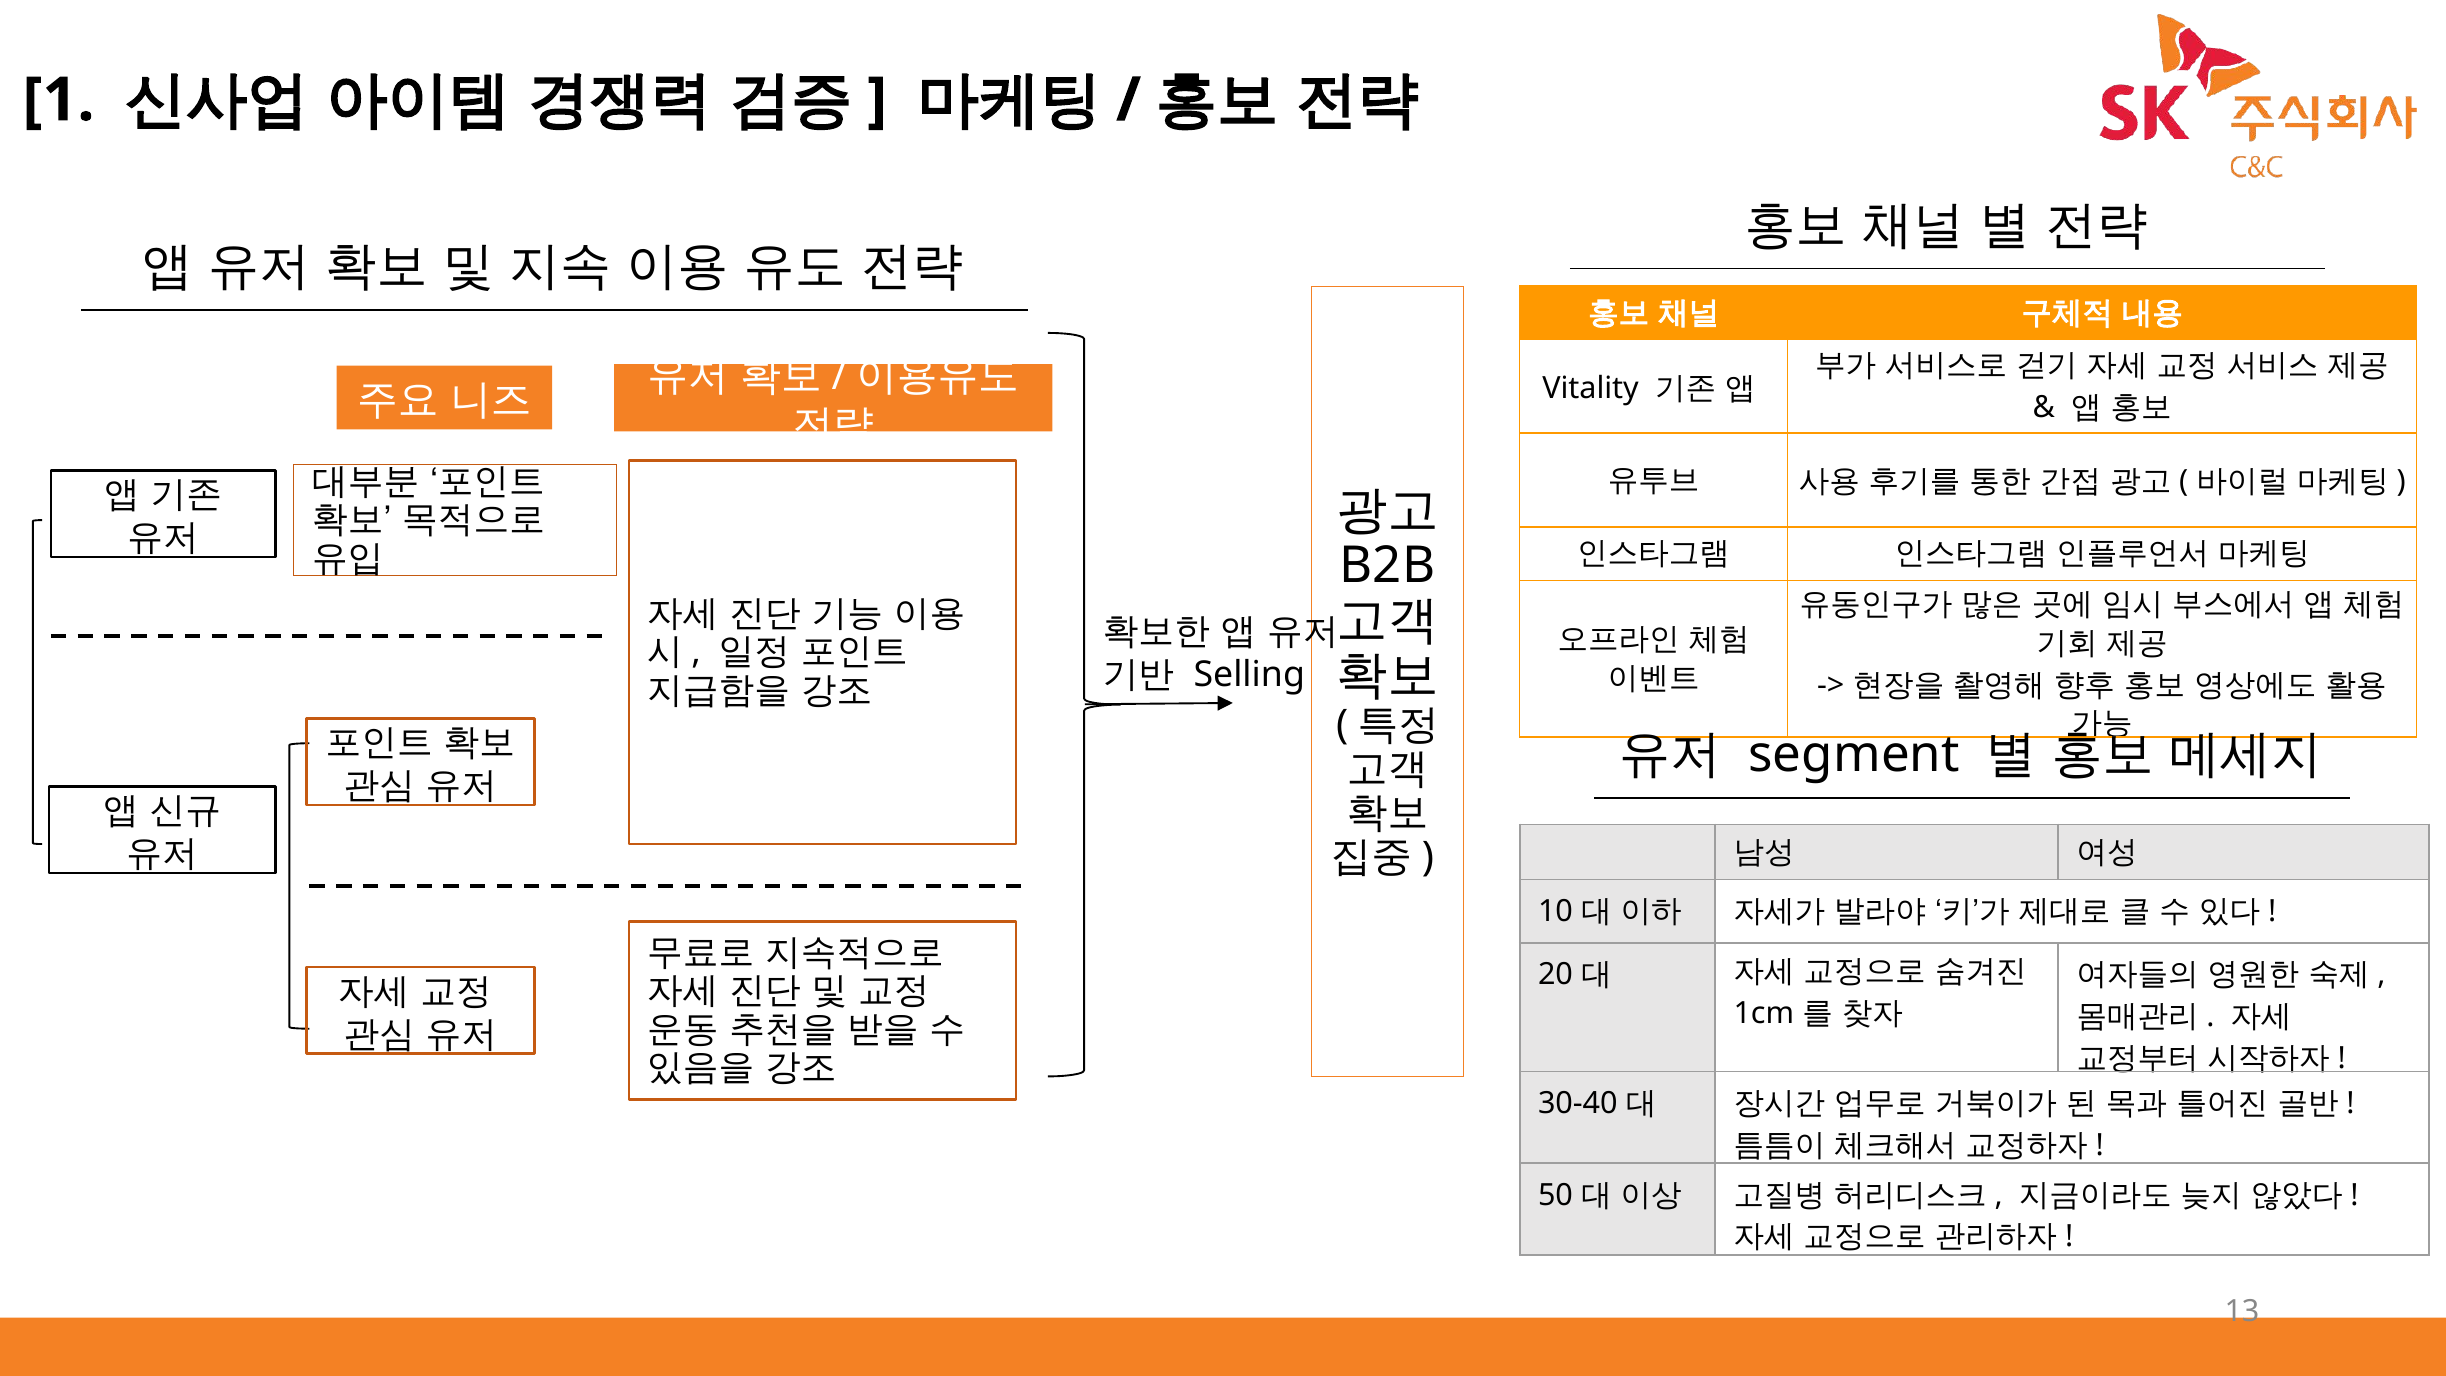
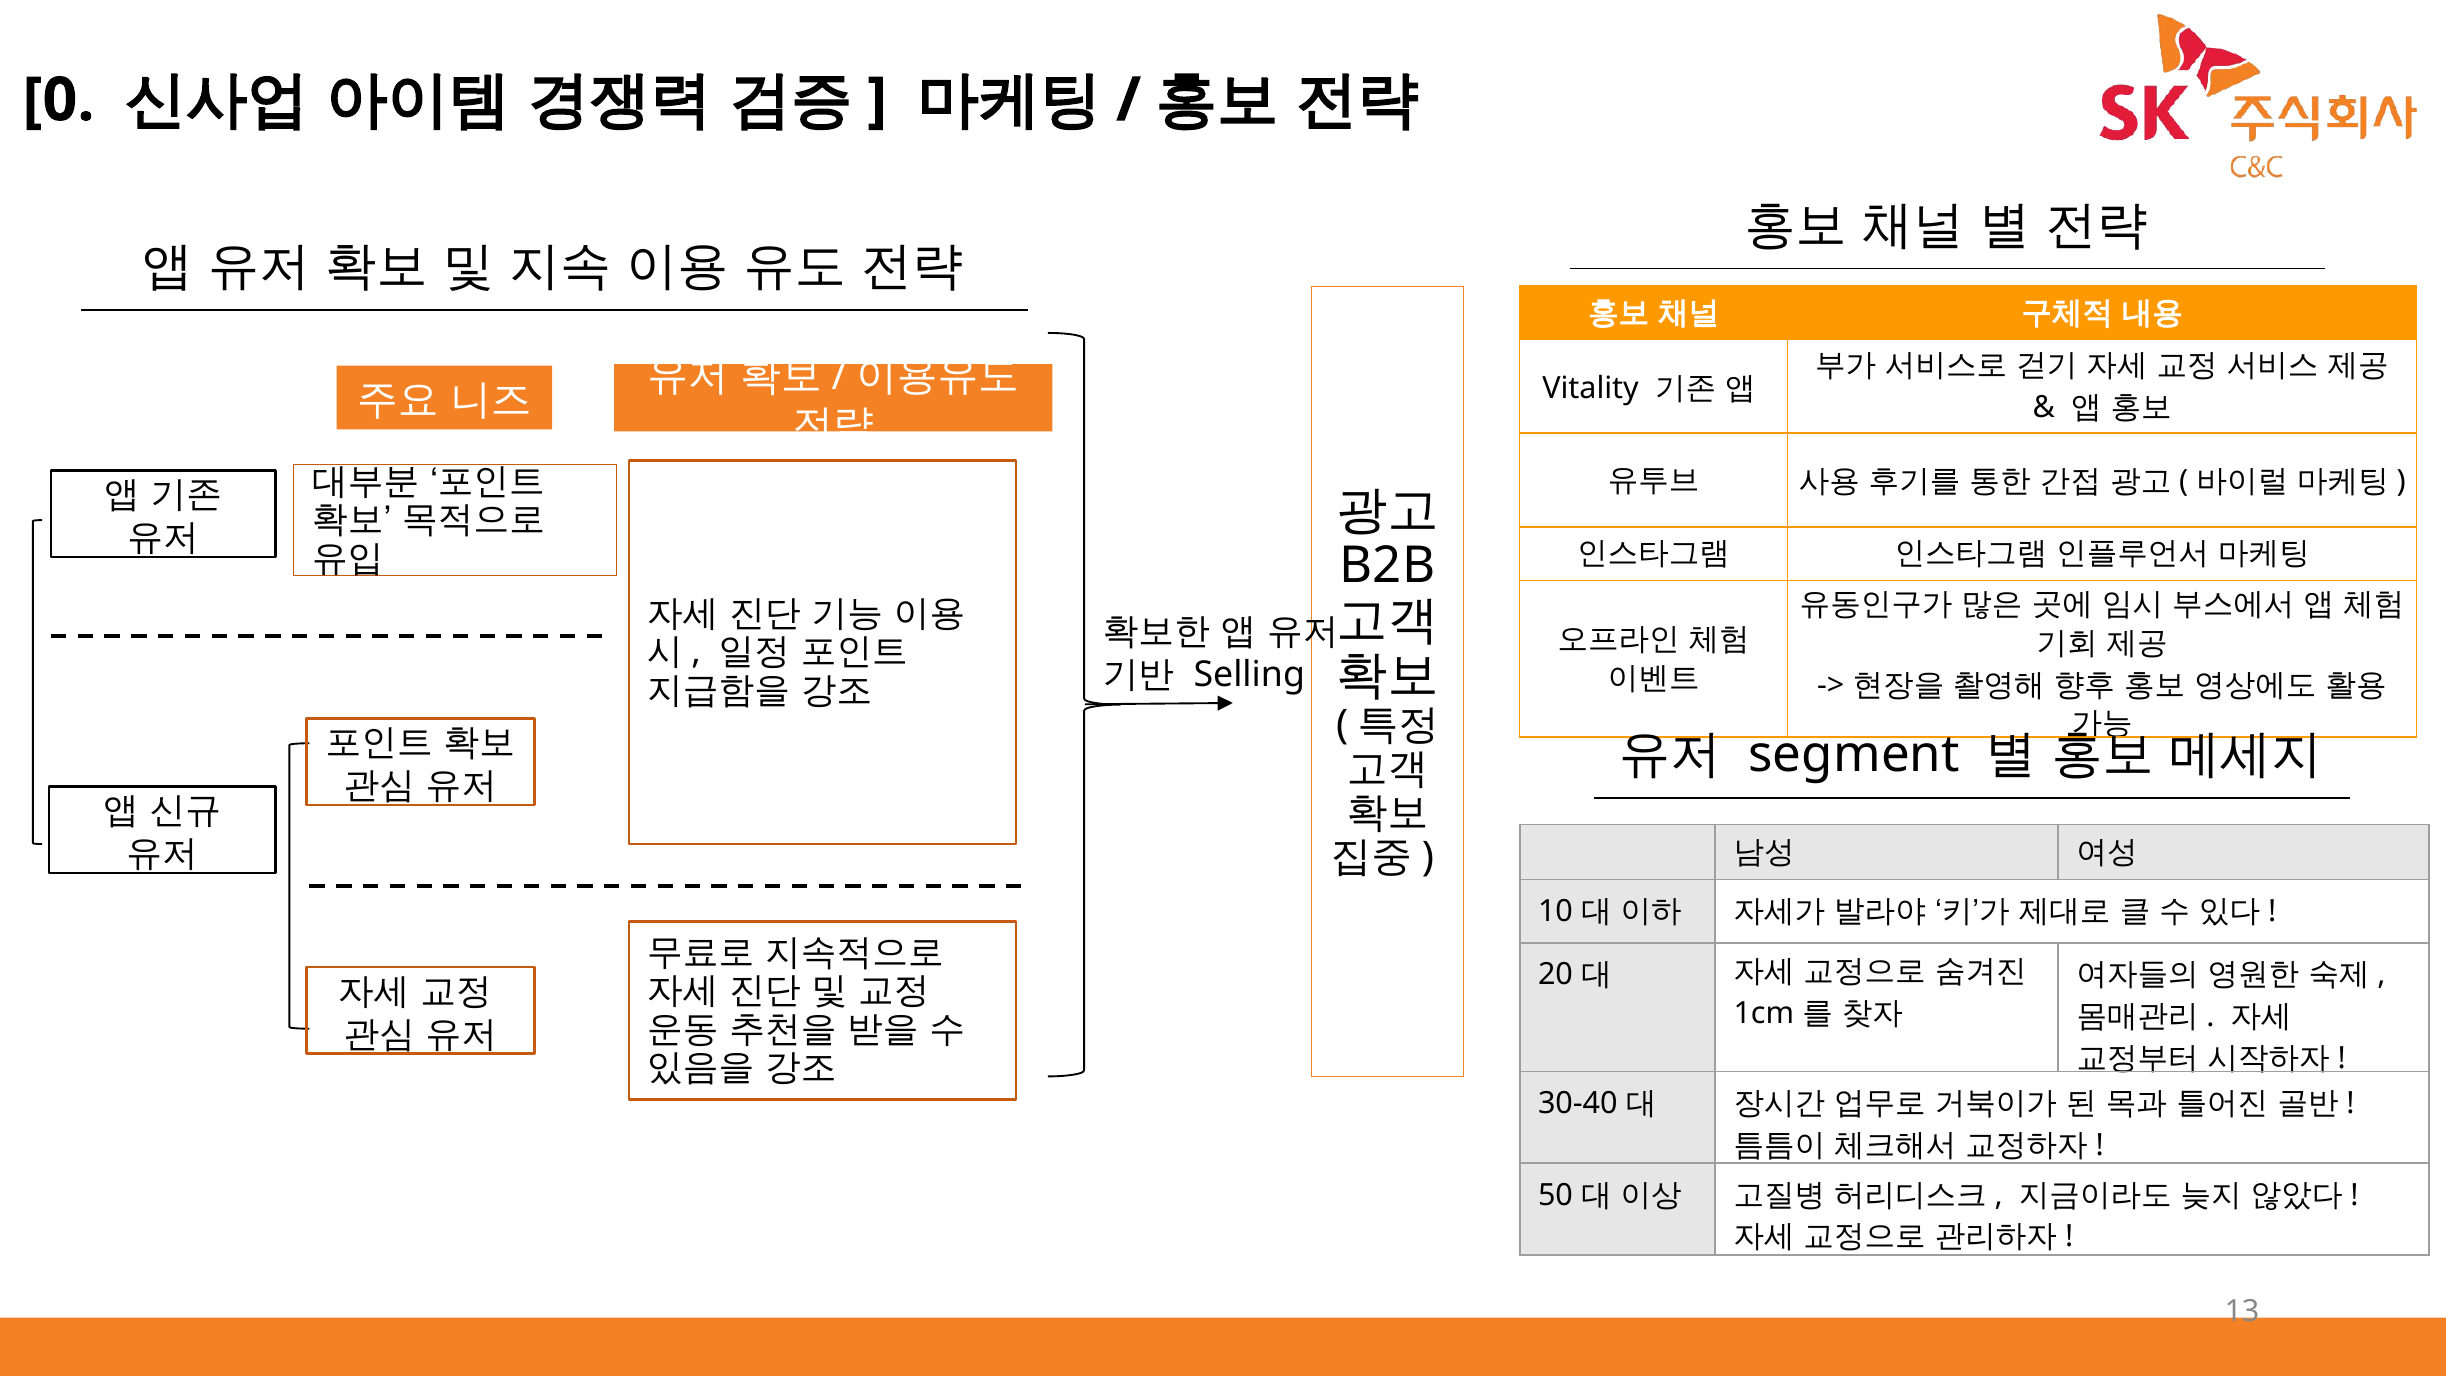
1: 1 -> 0
